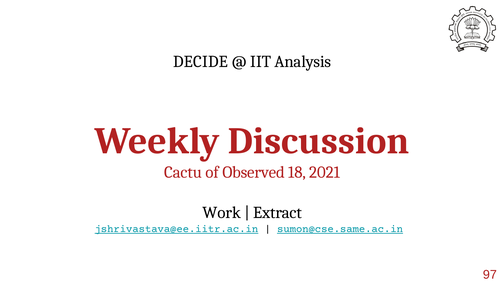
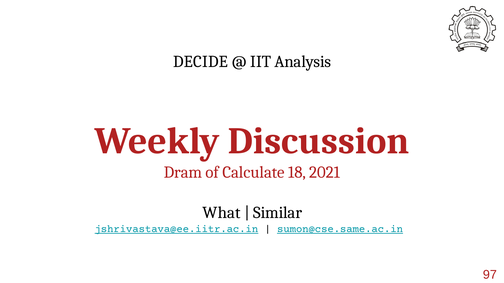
Cactu: Cactu -> Dram
Observed: Observed -> Calculate
Work: Work -> What
Extract: Extract -> Similar
